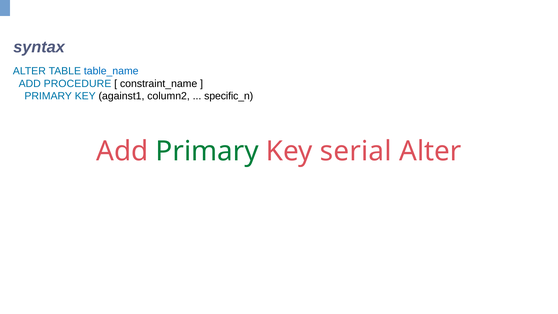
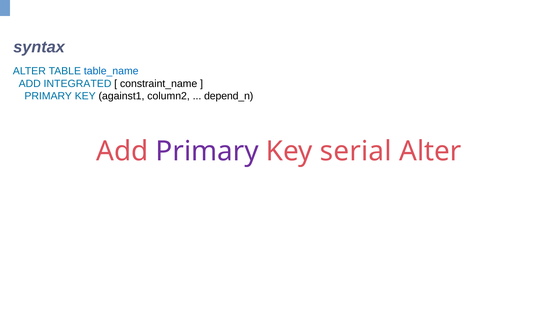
PROCEDURE: PROCEDURE -> INTEGRATED
specific_n: specific_n -> depend_n
Primary at (207, 151) colour: green -> purple
